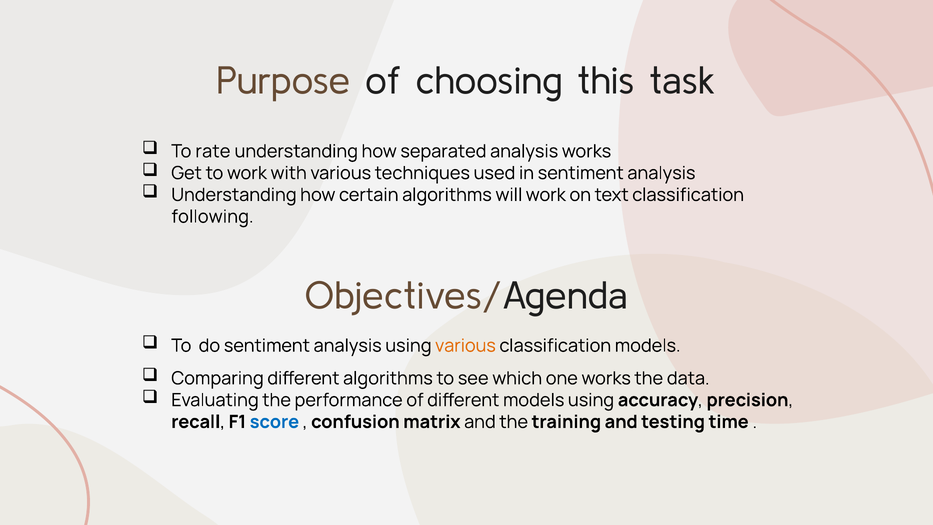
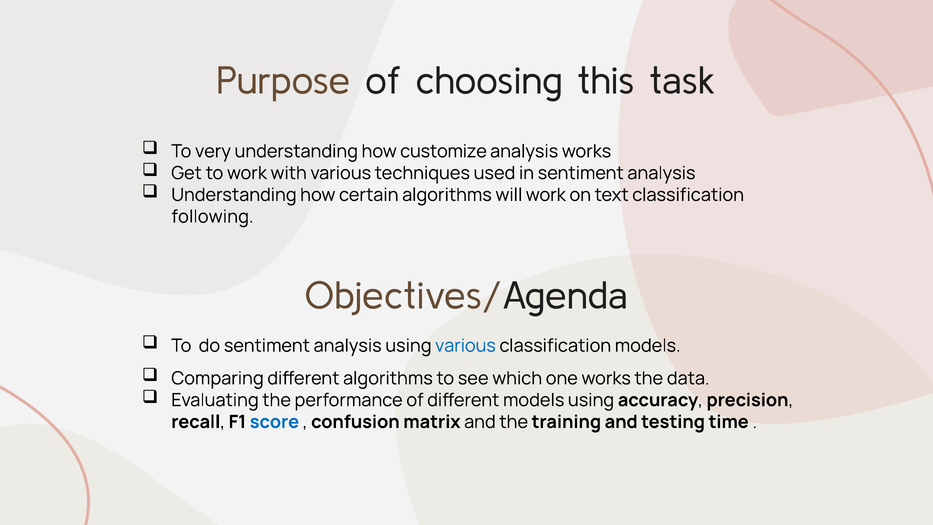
rate: rate -> very
separated: separated -> customize
various at (465, 346) colour: orange -> blue
